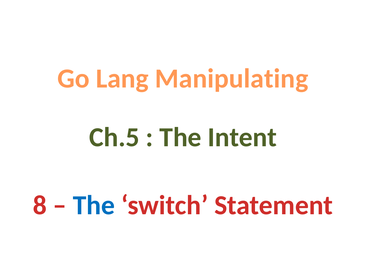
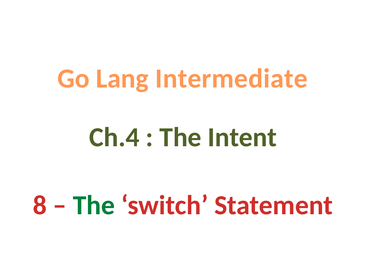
Manipulating: Manipulating -> Intermediate
Ch.5: Ch.5 -> Ch.4
The at (94, 205) colour: blue -> green
